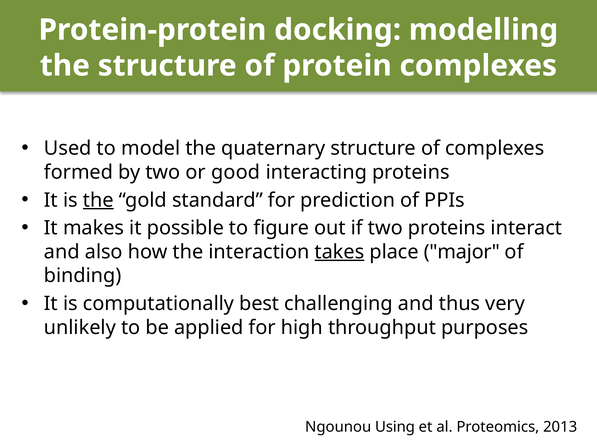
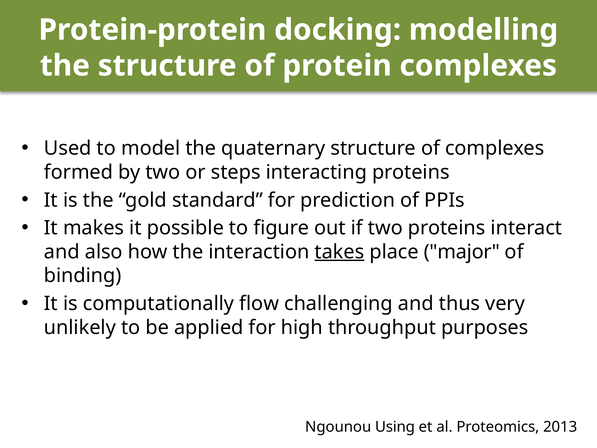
good: good -> steps
the at (98, 200) underline: present -> none
best: best -> flow
